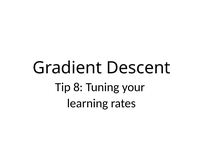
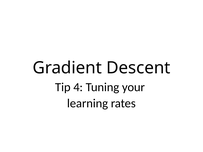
8: 8 -> 4
